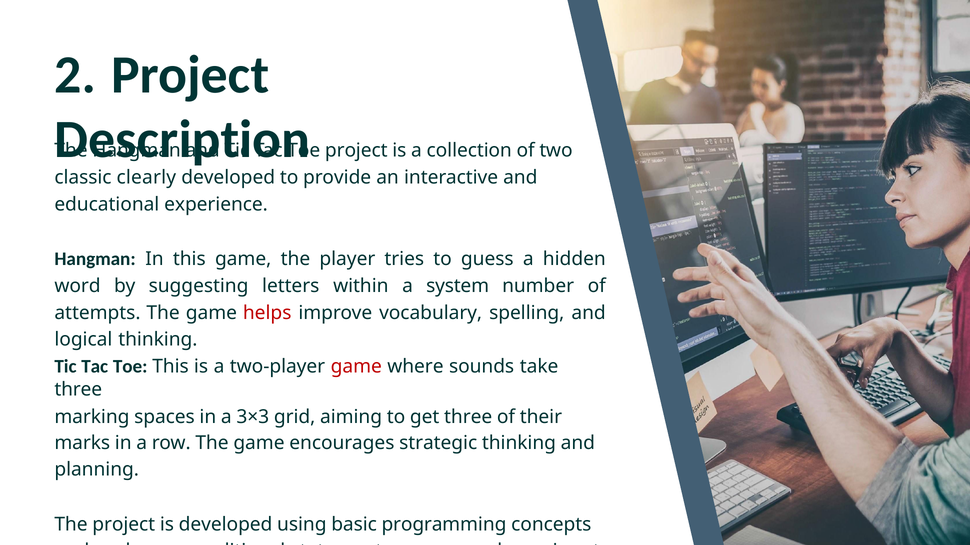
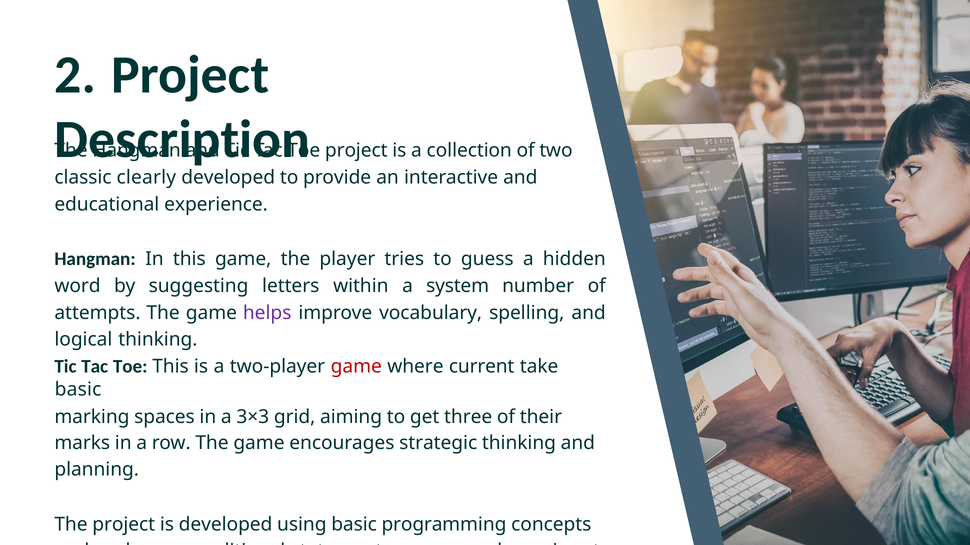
helps colour: red -> purple
sounds: sounds -> current
three at (78, 390): three -> basic
